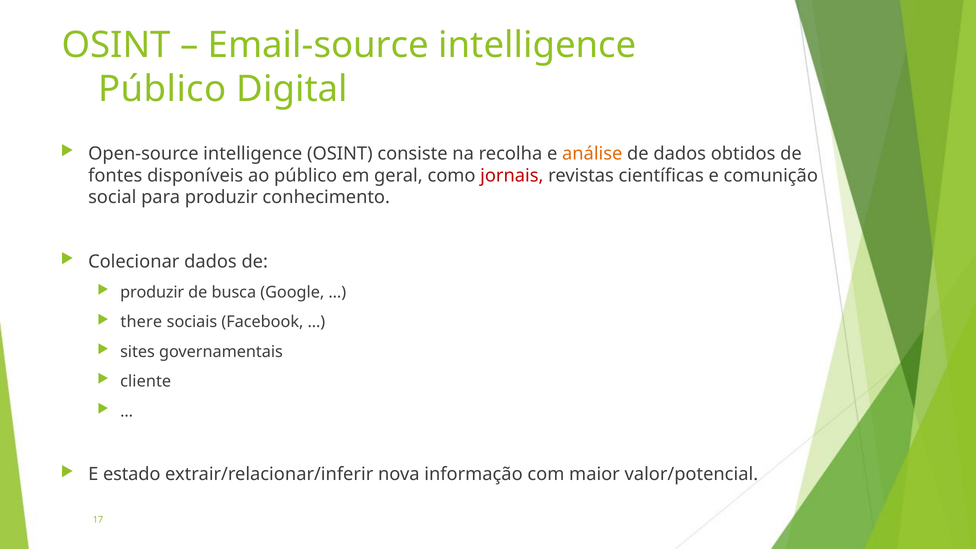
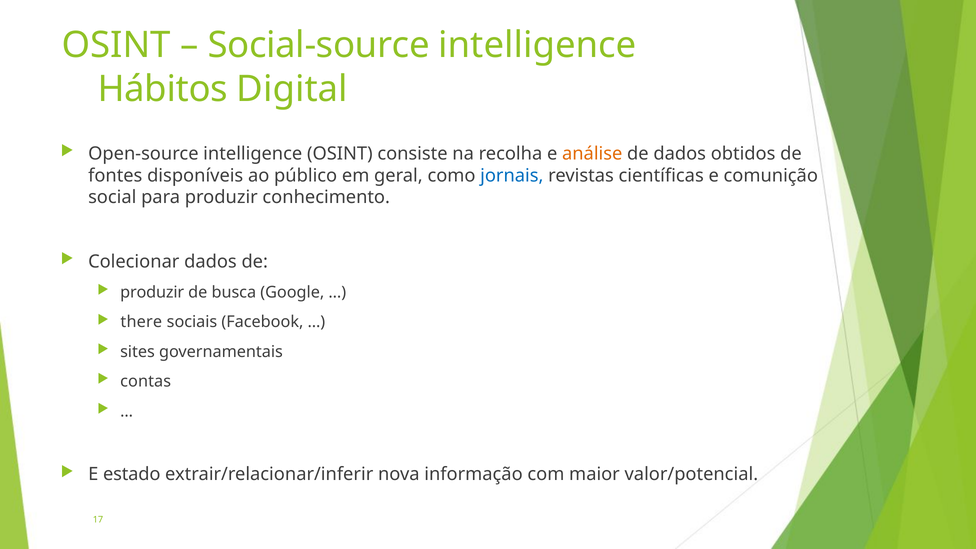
Email-source: Email-source -> Social-source
Público at (162, 89): Público -> Hábitos
jornais colour: red -> blue
cliente: cliente -> contas
